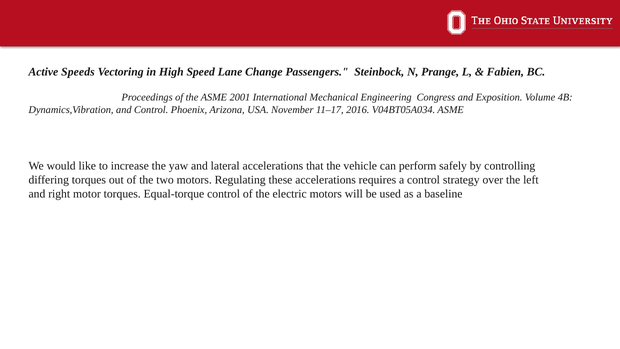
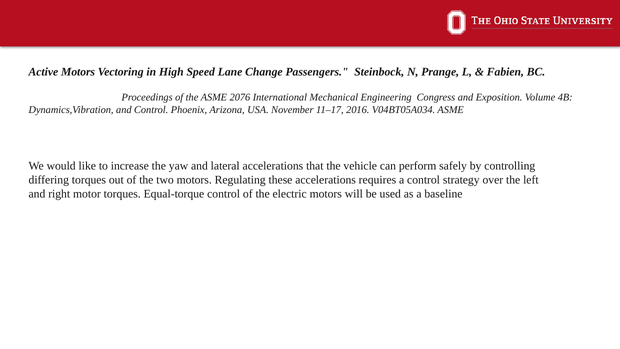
Active Speeds: Speeds -> Motors
2001: 2001 -> 2076
